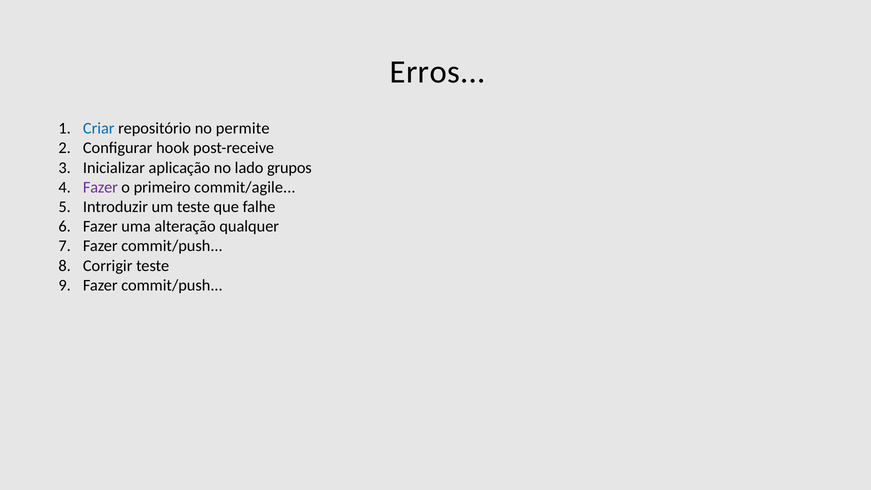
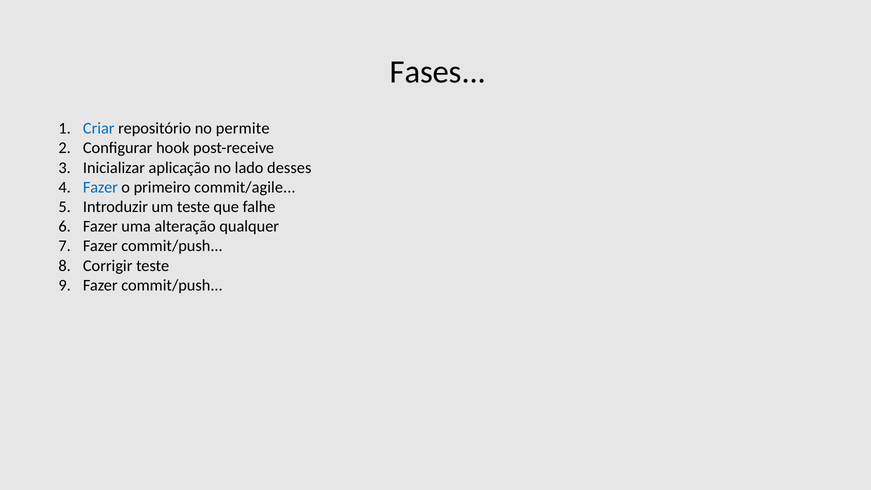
Erros: Erros -> Fases
grupos: grupos -> desses
Fazer at (100, 187) colour: purple -> blue
